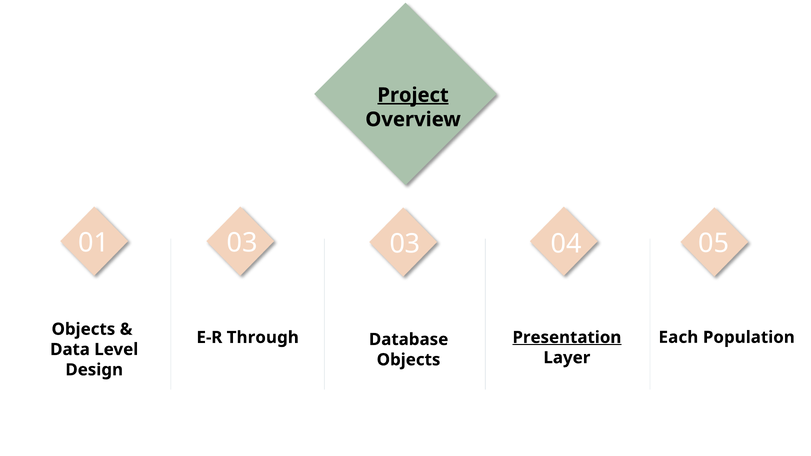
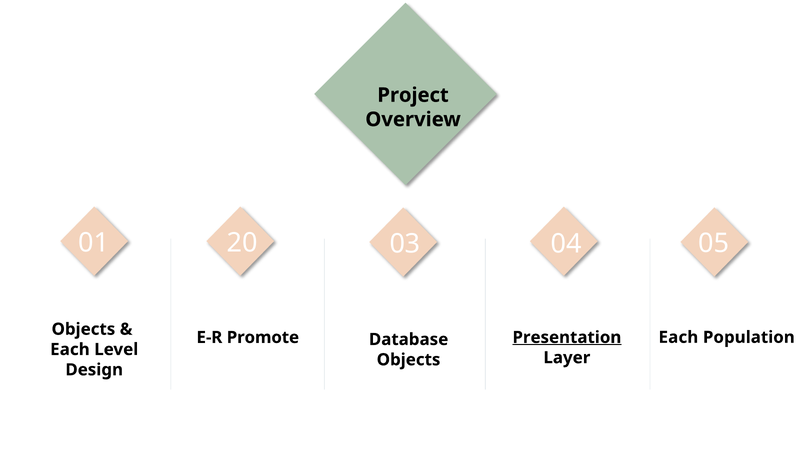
Project underline: present -> none
01 03: 03 -> 20
Through: Through -> Promote
Data at (70, 350): Data -> Each
